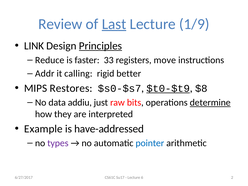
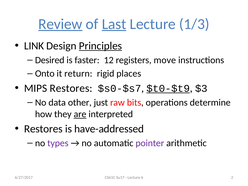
Review underline: none -> present
1/9: 1/9 -> 1/3
Reduce: Reduce -> Desired
33: 33 -> 12
Addr: Addr -> Onto
calling: calling -> return
better: better -> places
$8: $8 -> $3
addiu: addiu -> other
determine underline: present -> none
are underline: none -> present
Example at (43, 129): Example -> Restores
pointer colour: blue -> purple
